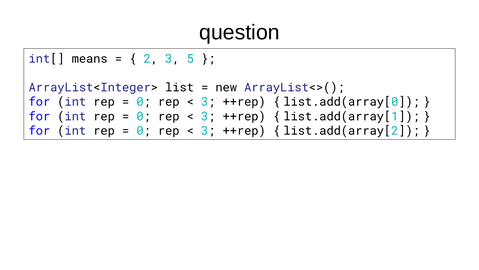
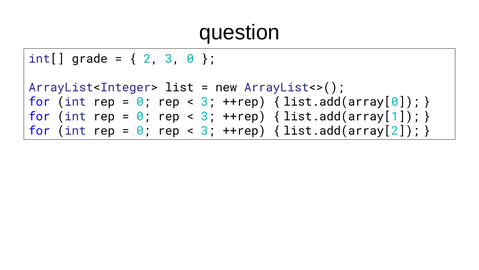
means: means -> grade
3 5: 5 -> 0
